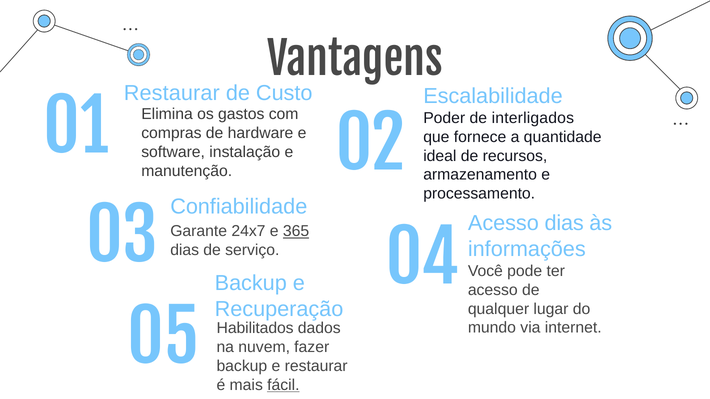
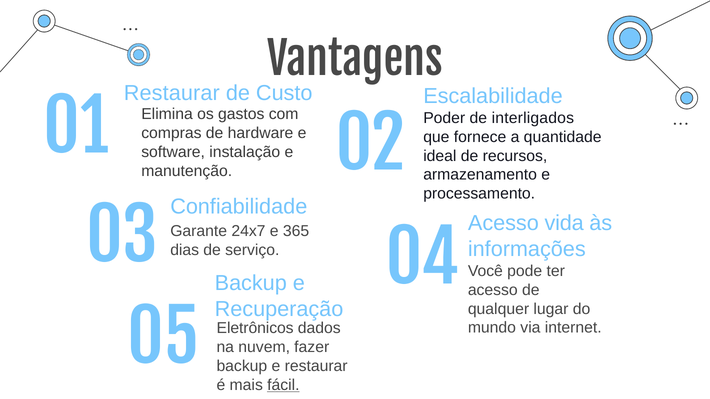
Acesso dias: dias -> vida
365 underline: present -> none
Habilitados: Habilitados -> Eletrônicos
